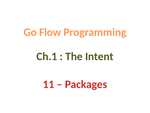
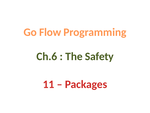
Ch.1: Ch.1 -> Ch.6
Intent: Intent -> Safety
